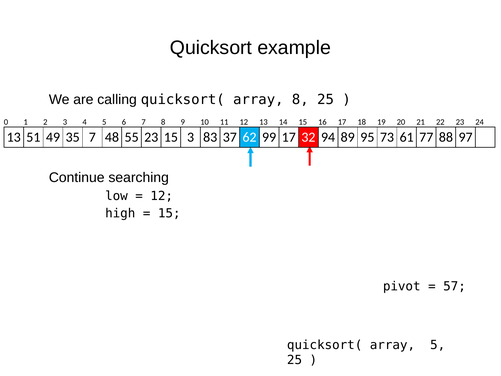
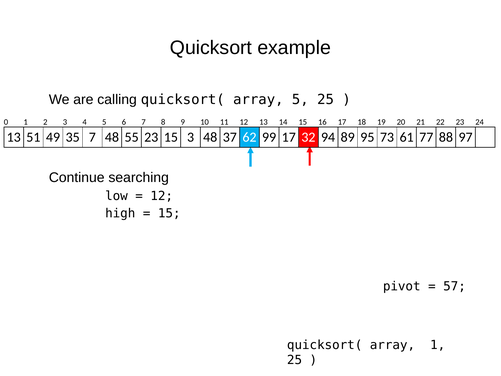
array 8: 8 -> 5
3 83: 83 -> 48
array 5: 5 -> 1
